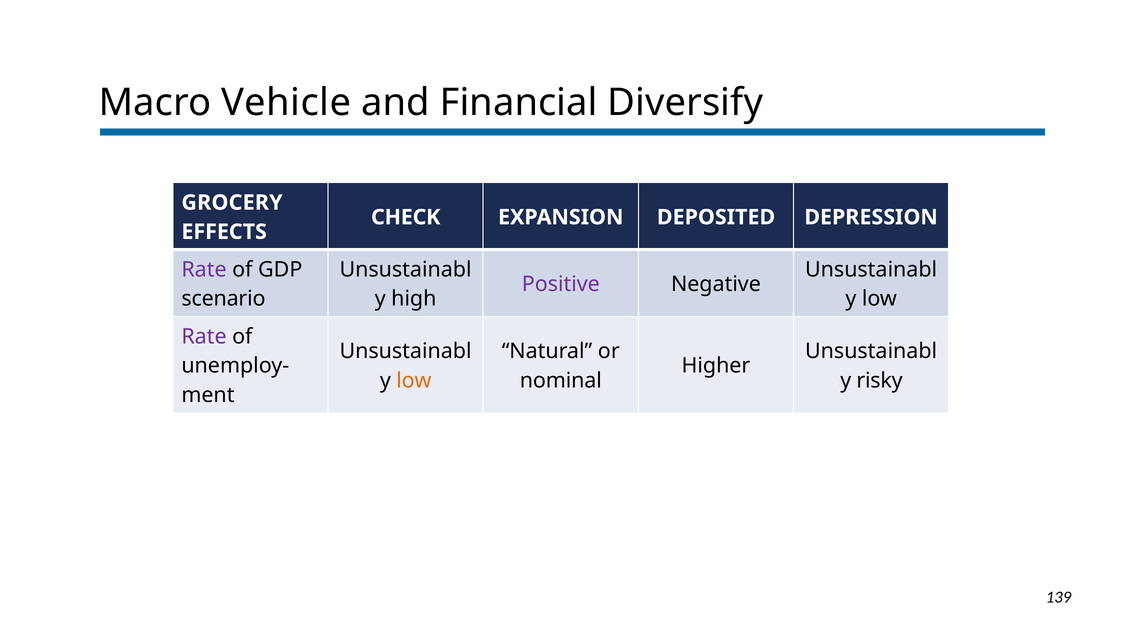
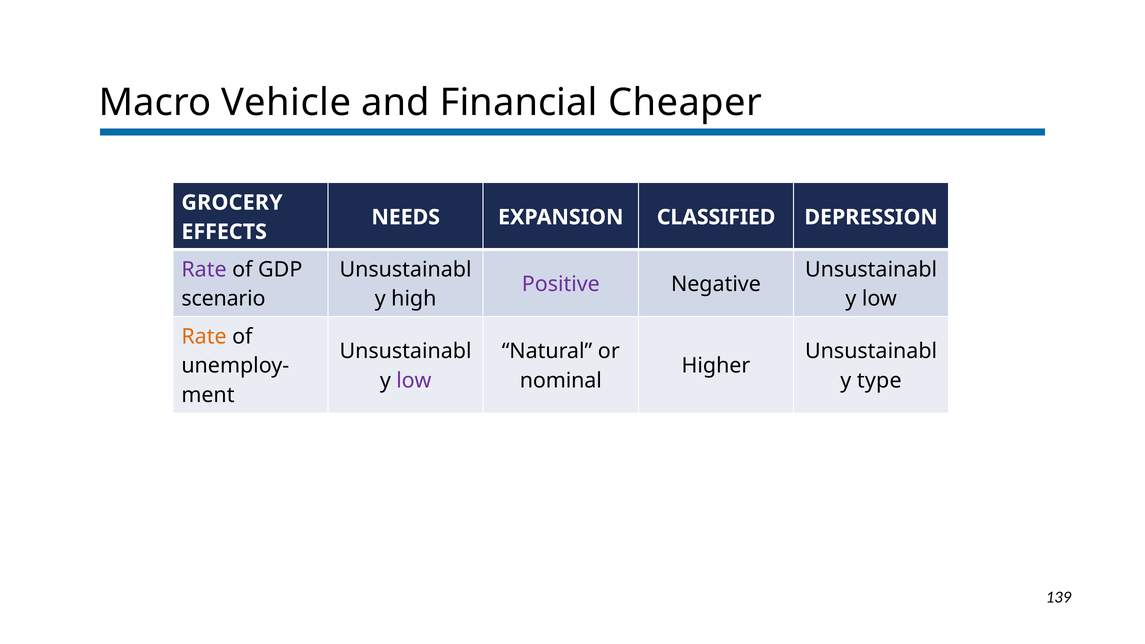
Diversify: Diversify -> Cheaper
CHECK: CHECK -> NEEDS
DEPOSITED: DEPOSITED -> CLASSIFIED
Rate at (204, 337) colour: purple -> orange
low at (414, 381) colour: orange -> purple
risky: risky -> type
